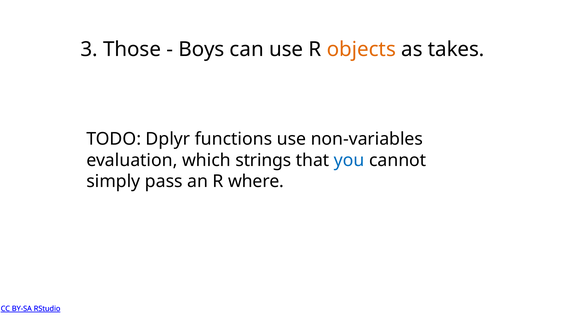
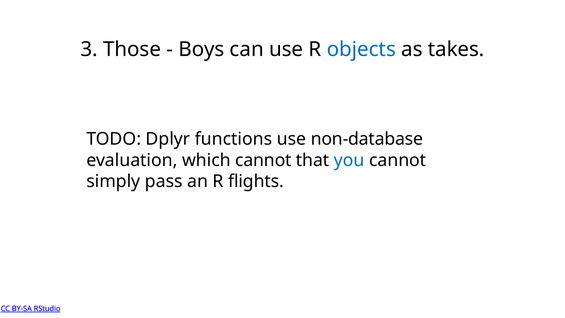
objects colour: orange -> blue
non-variables: non-variables -> non-database
which strings: strings -> cannot
where: where -> flights
